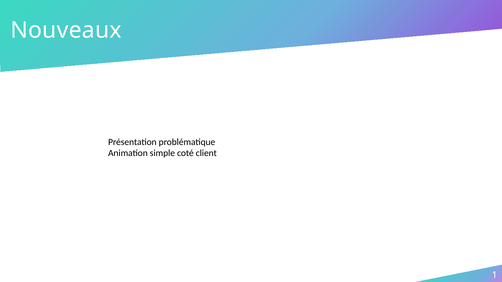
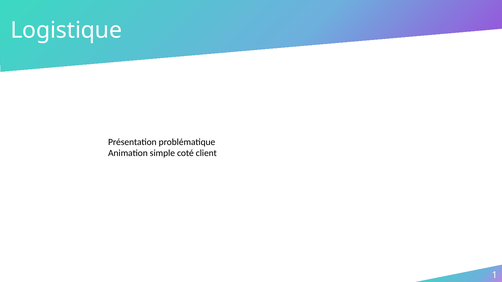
Nouveaux: Nouveaux -> Logistique
